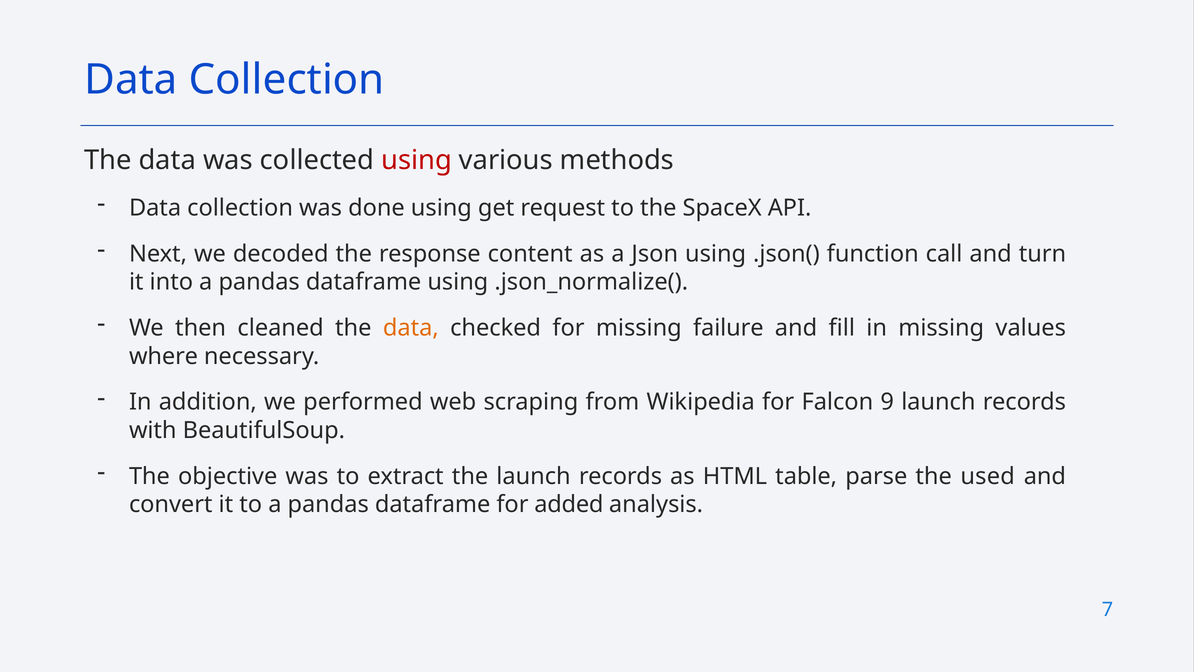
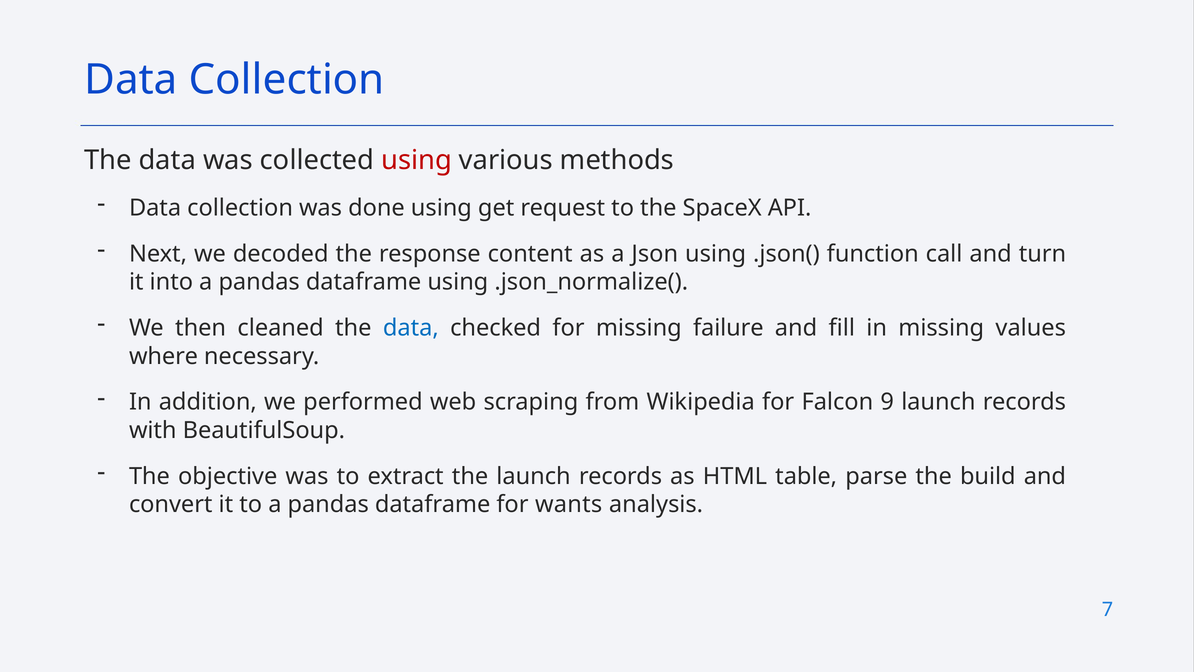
data at (411, 328) colour: orange -> blue
used: used -> build
added: added -> wants
